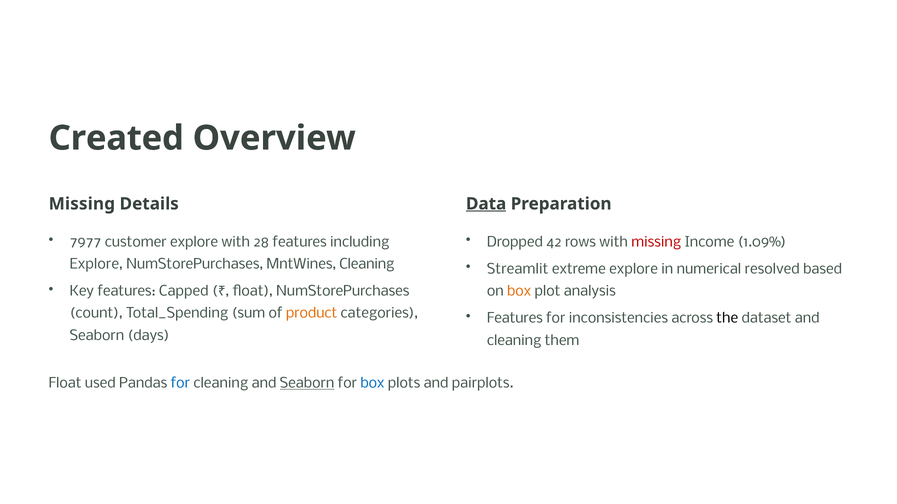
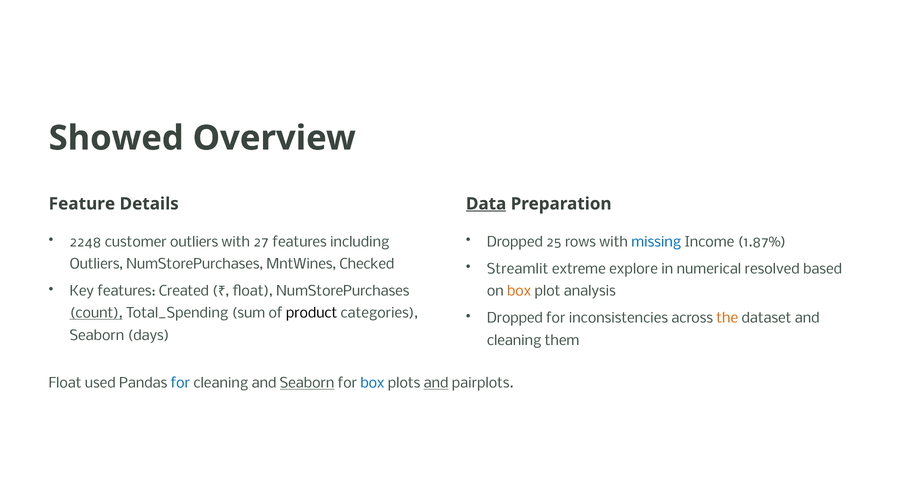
Created: Created -> Showed
Missing at (82, 204): Missing -> Feature
7977: 7977 -> 2248
customer explore: explore -> outliers
28: 28 -> 27
42: 42 -> 25
missing at (656, 242) colour: red -> blue
1.09%: 1.09% -> 1.87%
Explore at (96, 264): Explore -> Outliers
MntWines Cleaning: Cleaning -> Checked
Capped: Capped -> Created
count underline: none -> present
product colour: orange -> black
Features at (515, 319): Features -> Dropped
the colour: black -> orange
and at (436, 384) underline: none -> present
